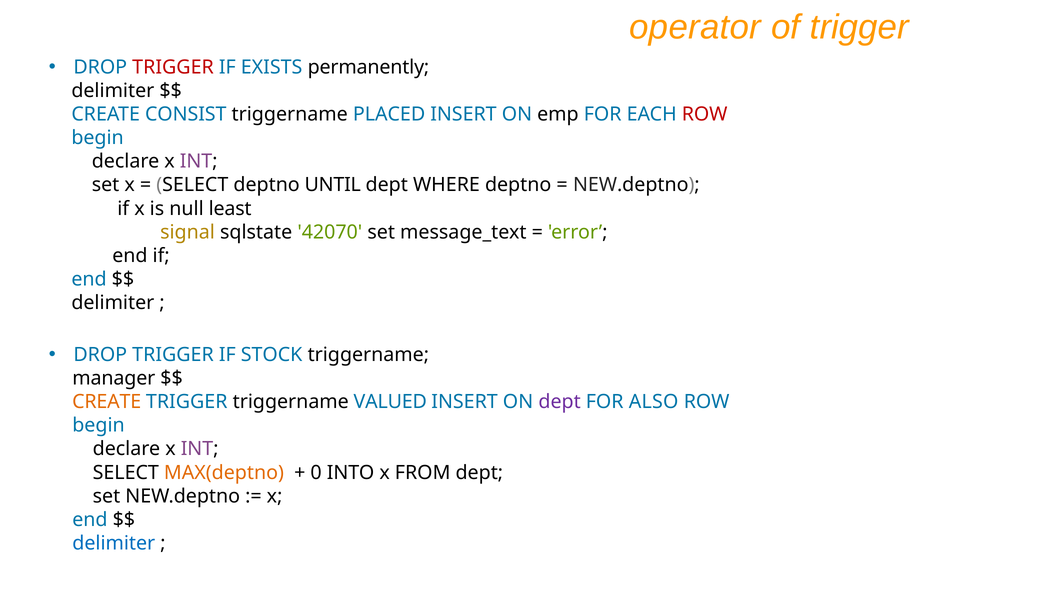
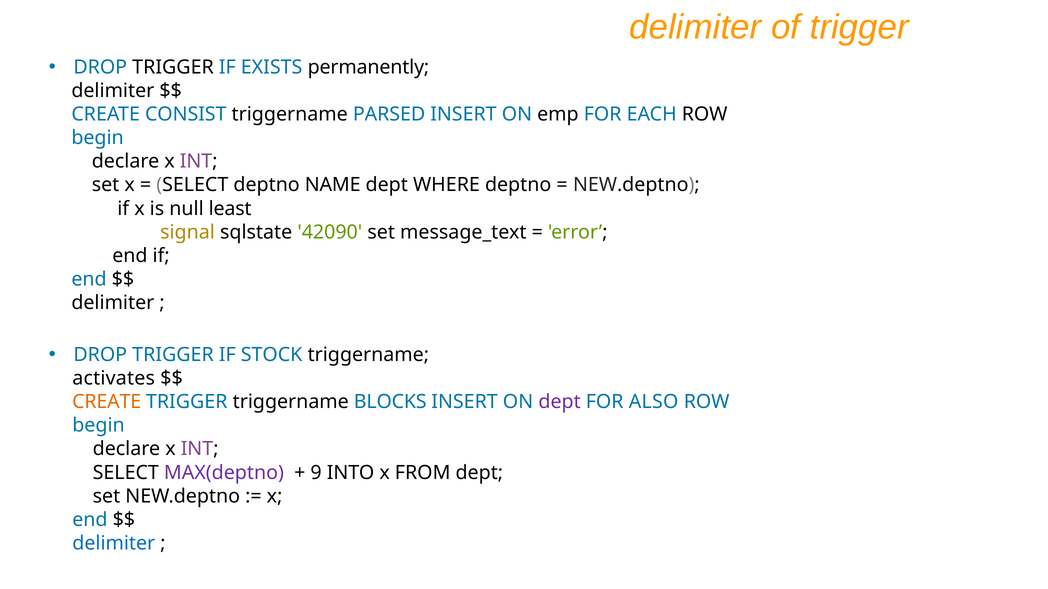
operator at (695, 27): operator -> delimiter
TRIGGER at (173, 67) colour: red -> black
PLACED: PLACED -> PARSED
ROW at (705, 114) colour: red -> black
UNTIL: UNTIL -> NAME
42070: 42070 -> 42090
manager: manager -> activates
VALUED: VALUED -> BLOCKS
MAX(deptno colour: orange -> purple
0: 0 -> 9
